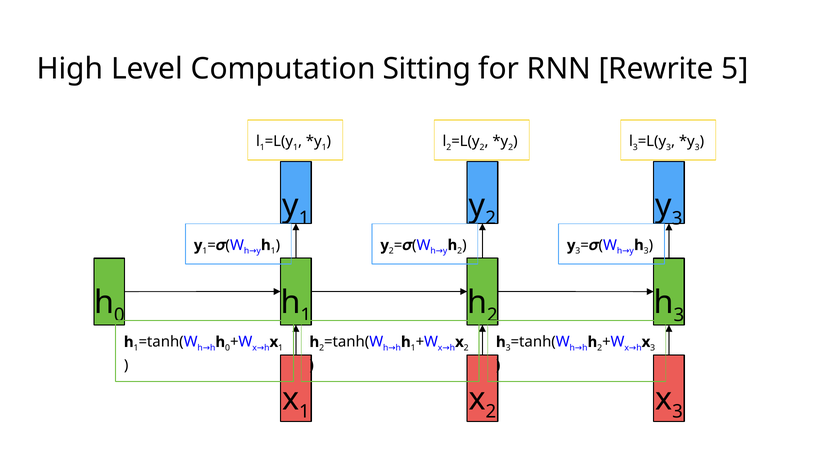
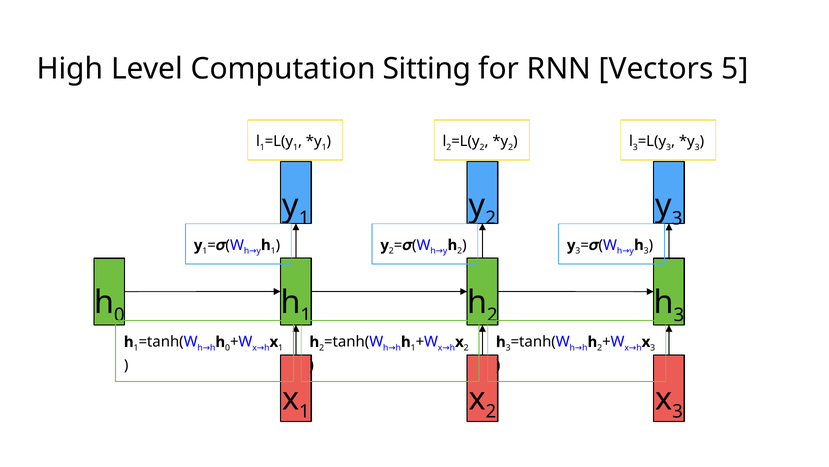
Rewrite: Rewrite -> Vectors
